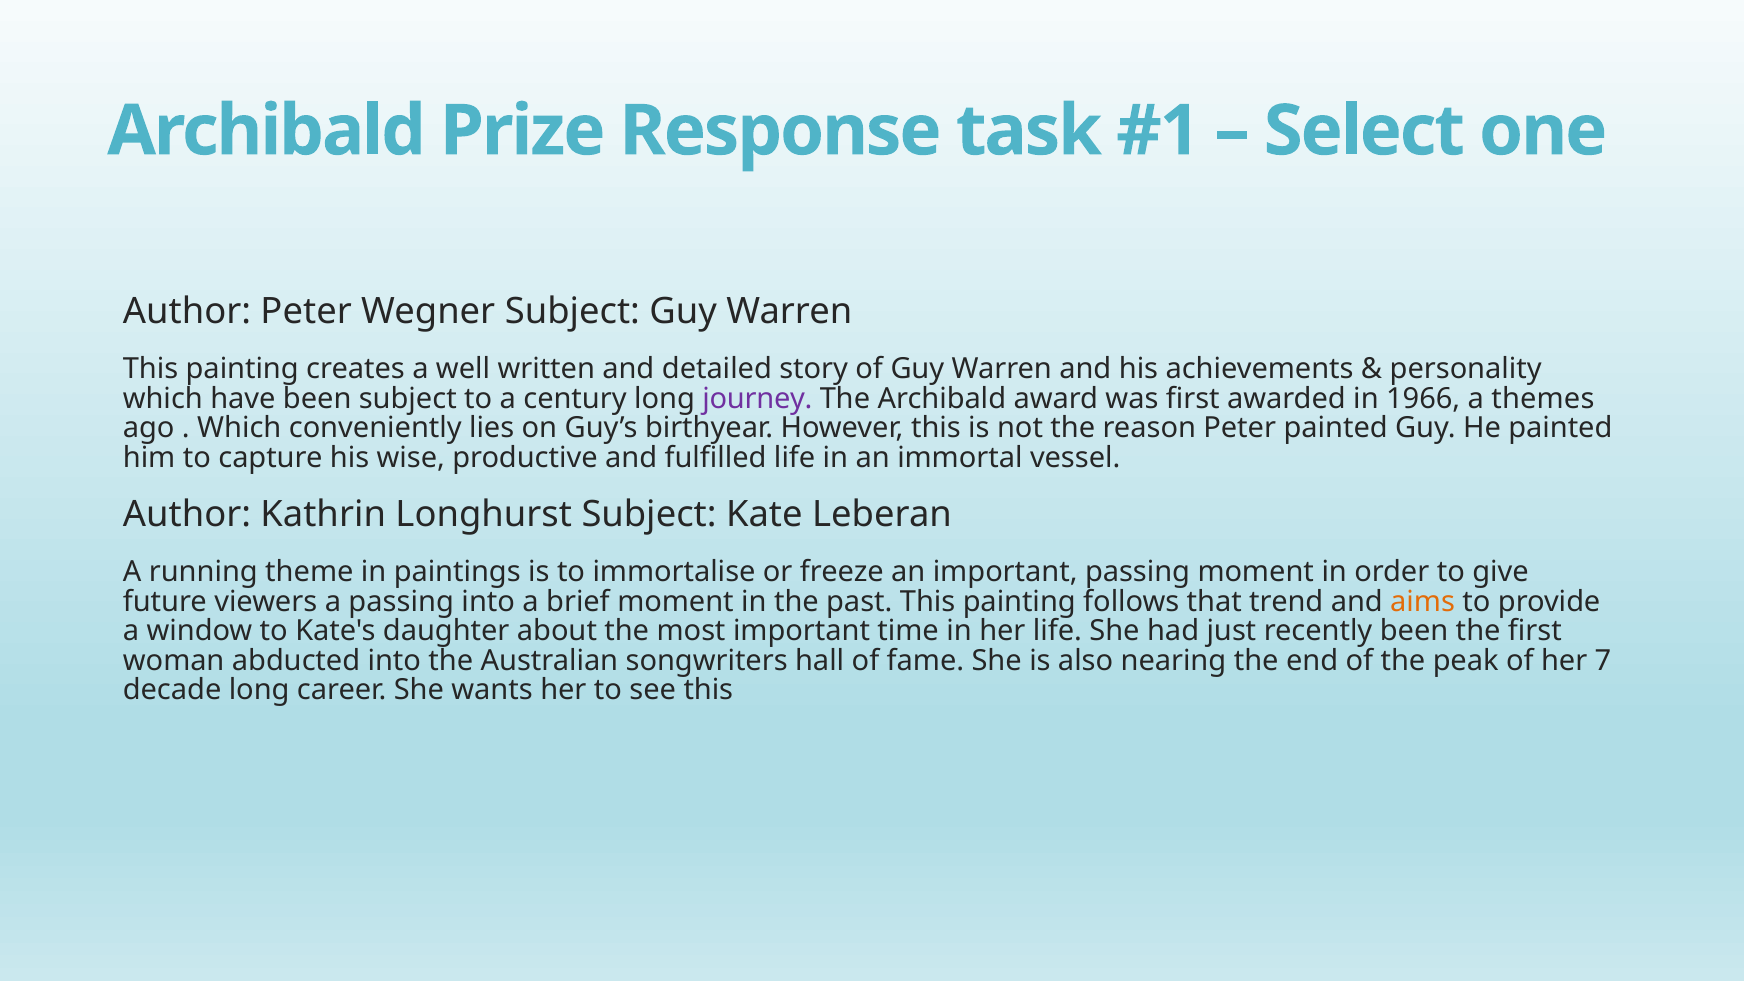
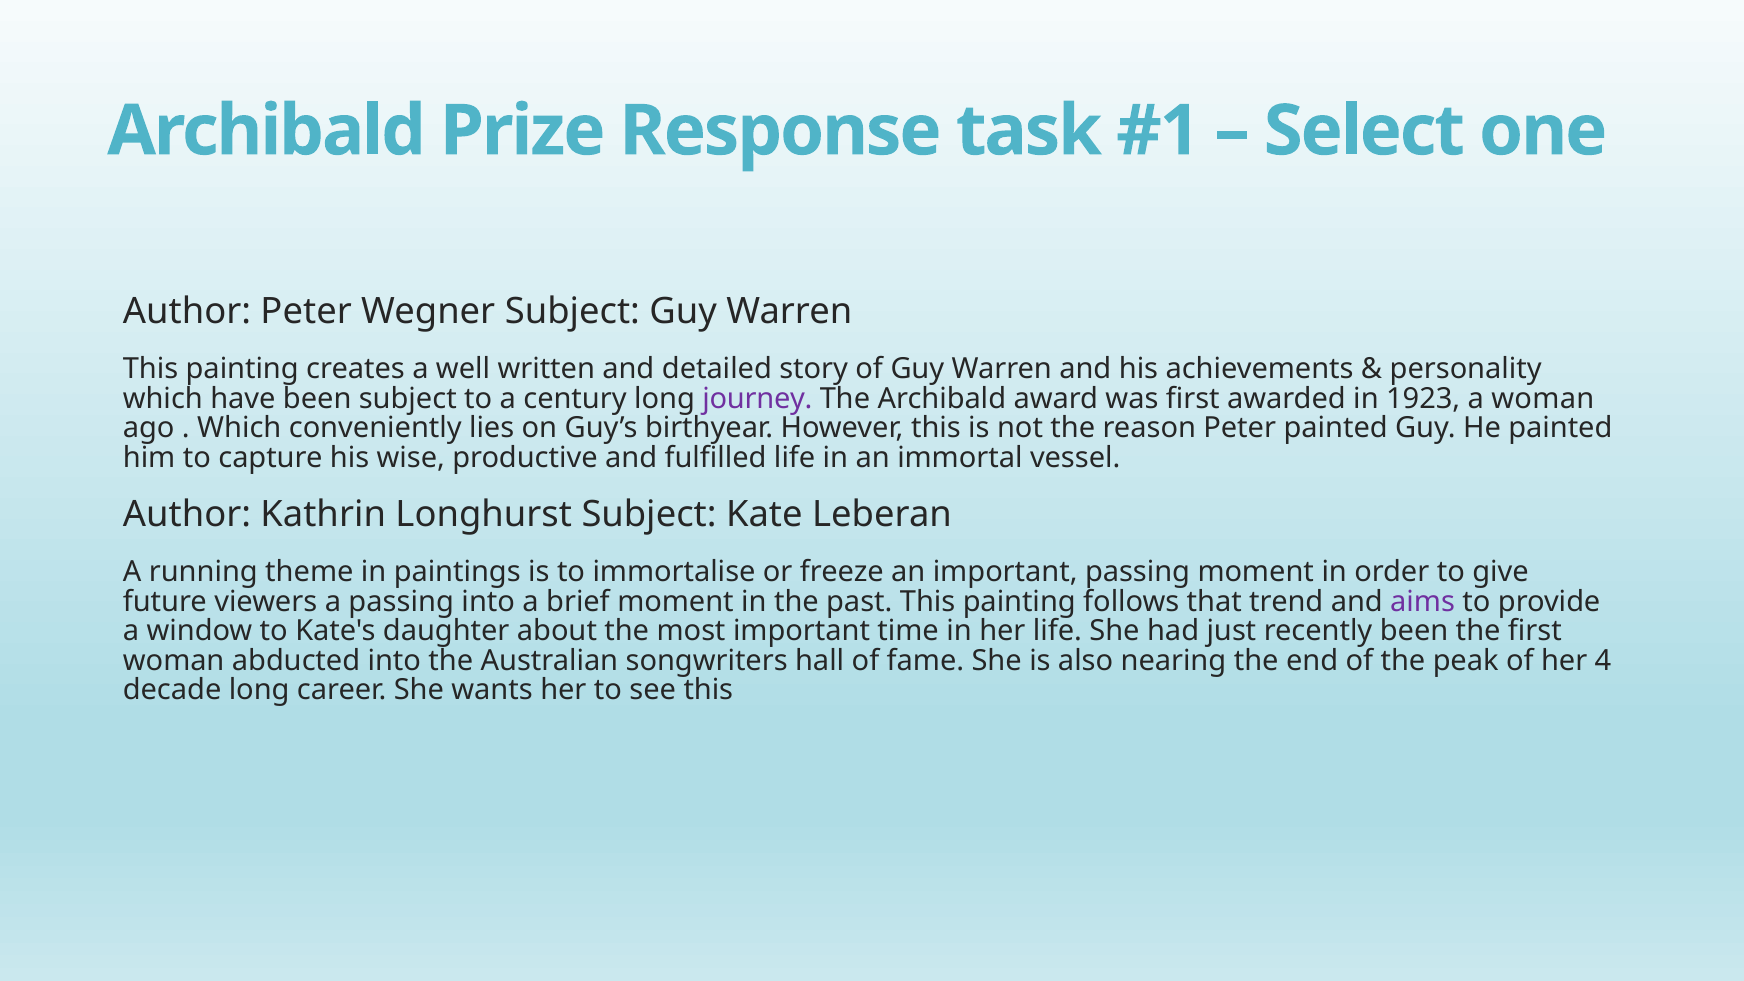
1966: 1966 -> 1923
a themes: themes -> woman
aims colour: orange -> purple
7: 7 -> 4
